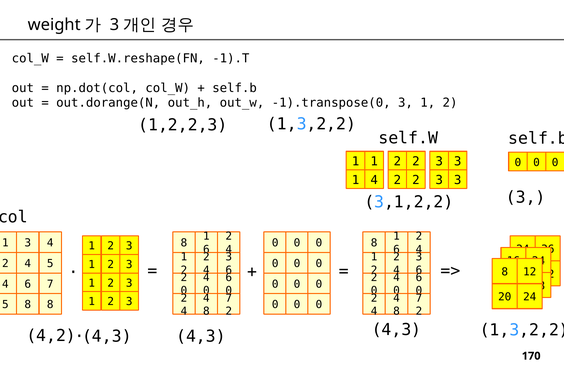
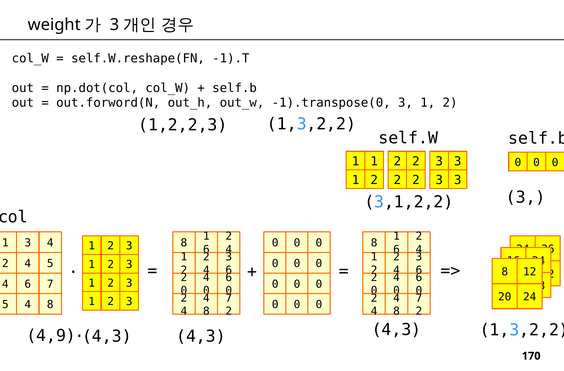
out.dorange(N: out.dorange(N -> out.forword(N
4 at (374, 180): 4 -> 2
8 at (28, 304): 8 -> 4
4,2: 4,2 -> 4,9
